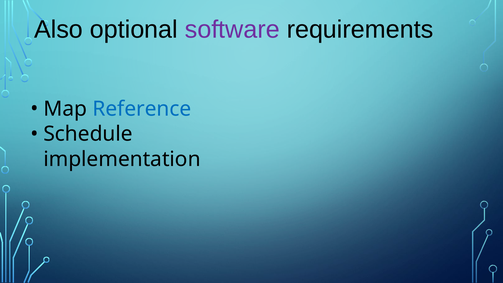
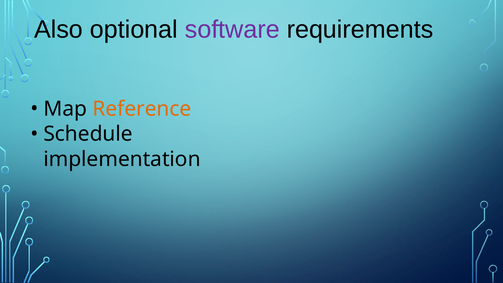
Reference colour: blue -> orange
